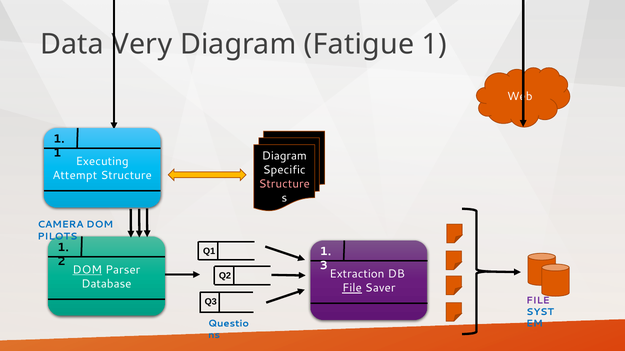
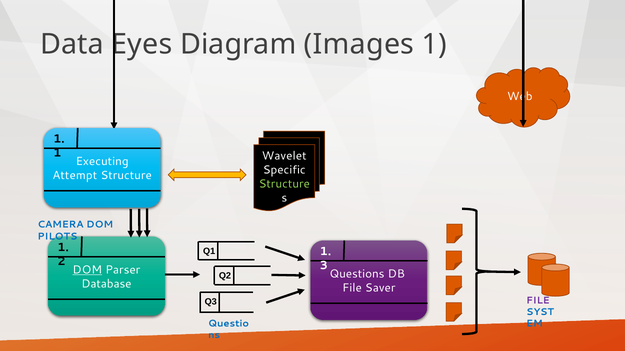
Very: Very -> Eyes
Fatigue: Fatigue -> Images
Diagram at (284, 156): Diagram -> Wavelet
Structure at (284, 184) colour: pink -> light green
Extraction: Extraction -> Questions
File at (352, 288) underline: present -> none
